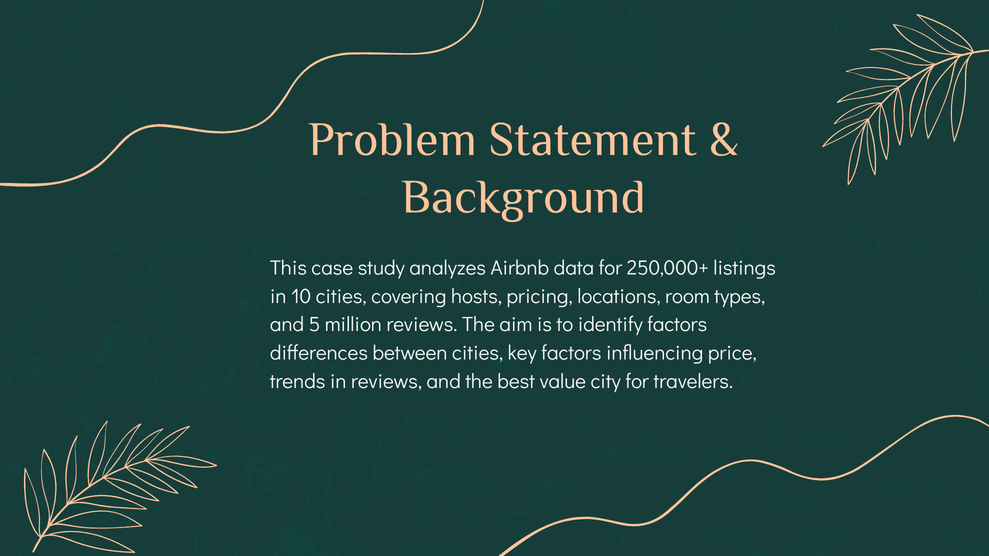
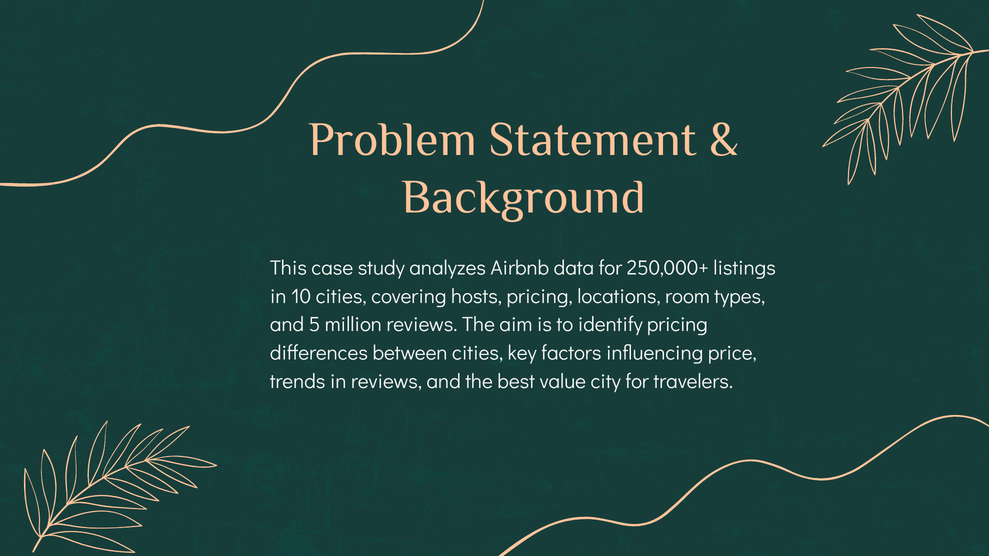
identify factors: factors -> pricing
